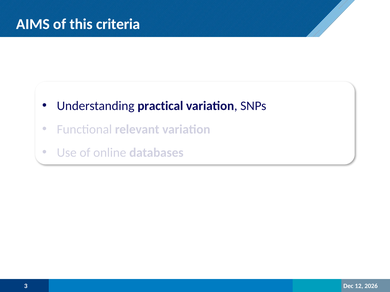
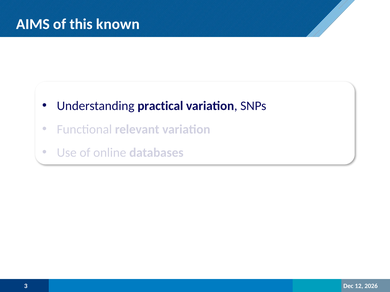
criteria: criteria -> known
